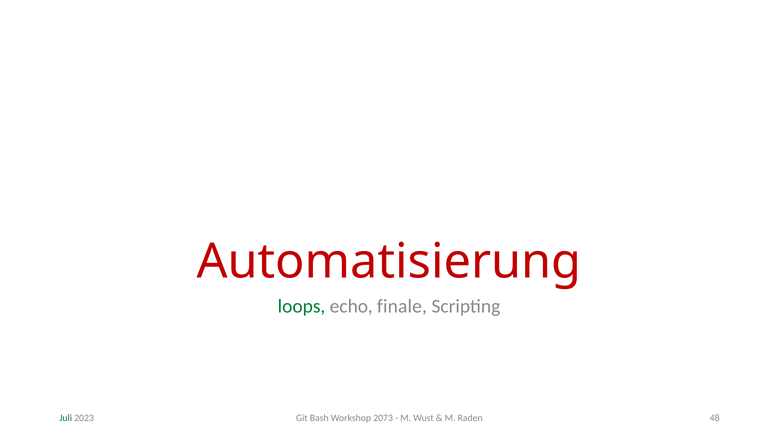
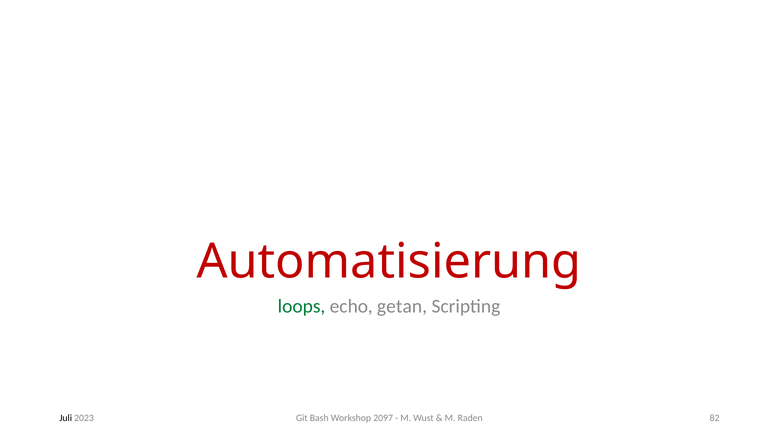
finale: finale -> getan
2073: 2073 -> 2097
48: 48 -> 82
Juli colour: green -> black
